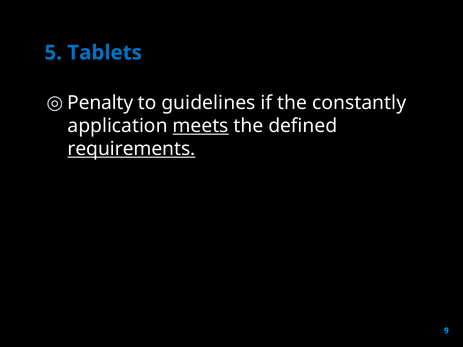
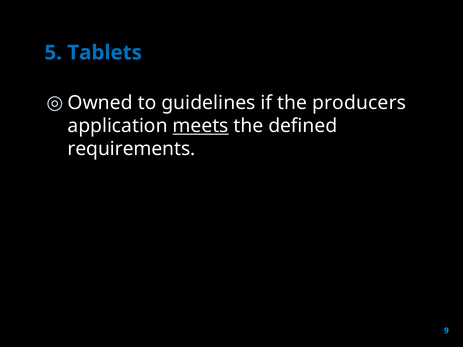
Penalty: Penalty -> Owned
constantly: constantly -> producers
requirements underline: present -> none
